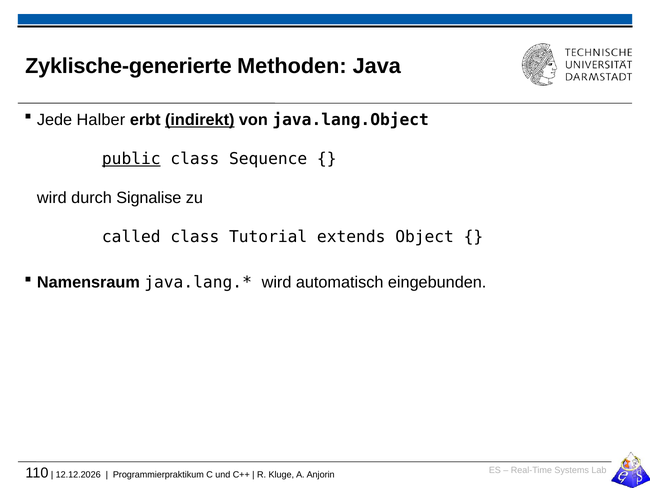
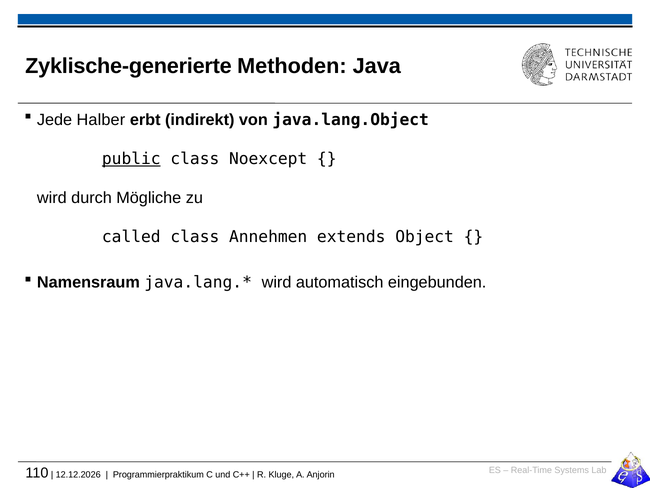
indirekt underline: present -> none
Sequence: Sequence -> Noexcept
Signalise: Signalise -> Mögliche
Tutorial: Tutorial -> Annehmen
